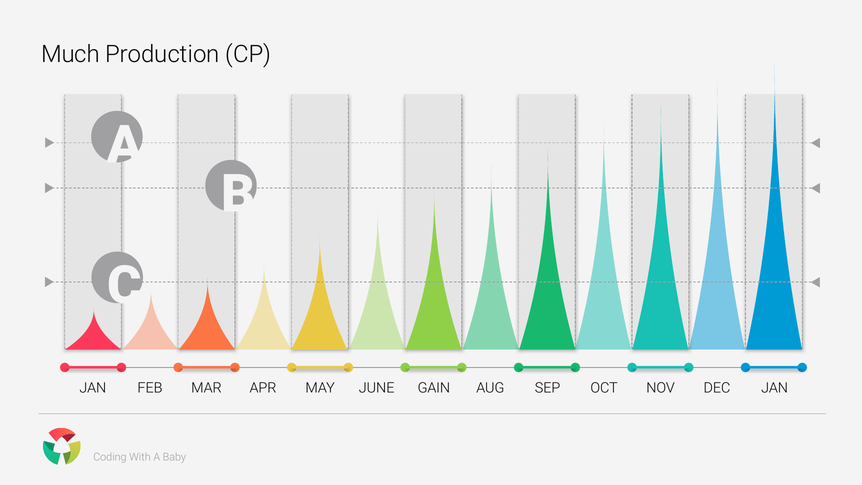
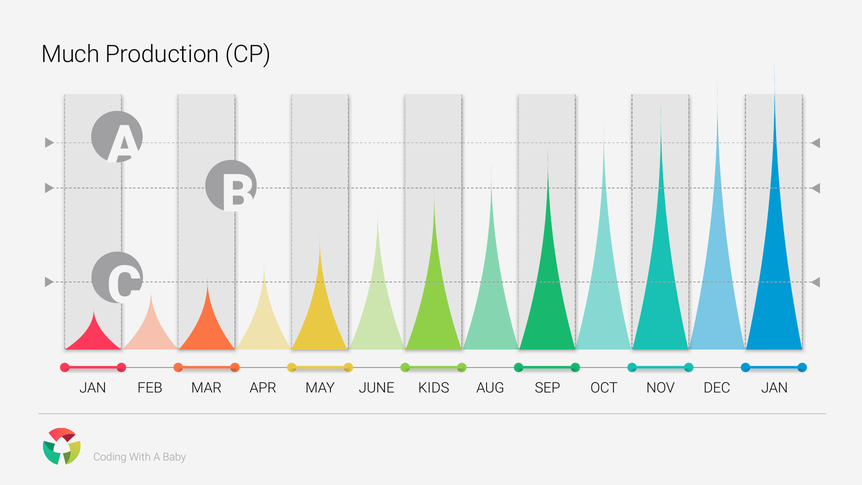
GAIN: GAIN -> KIDS
